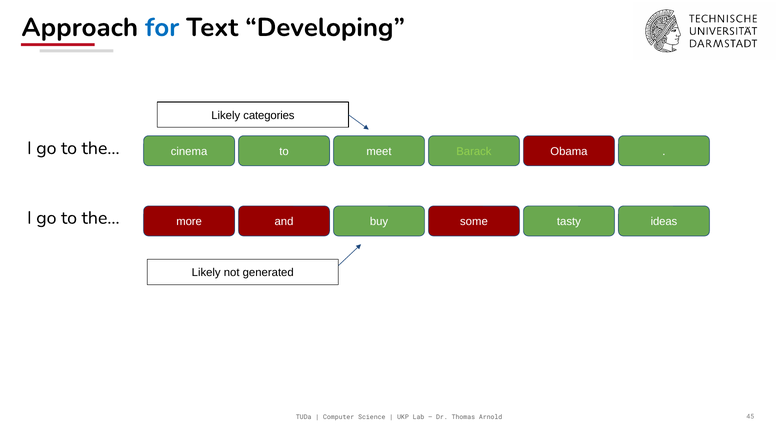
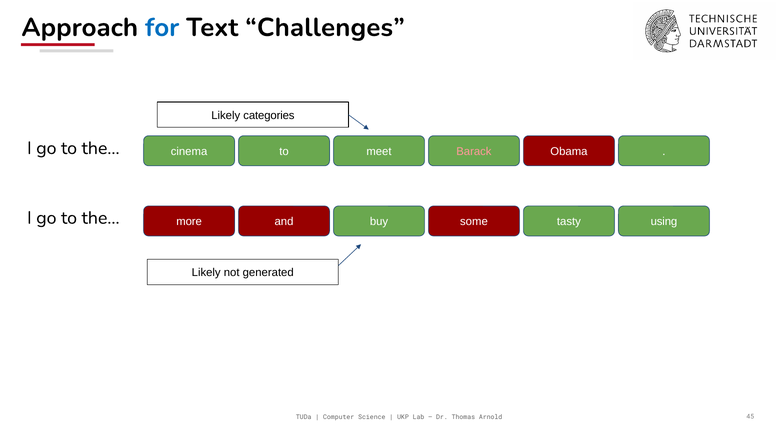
Developing: Developing -> Challenges
Barack colour: light green -> pink
ideas: ideas -> using
